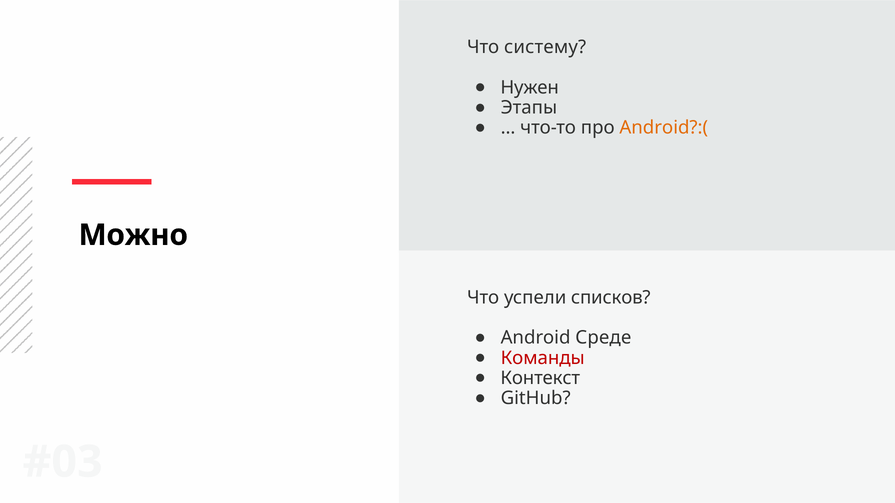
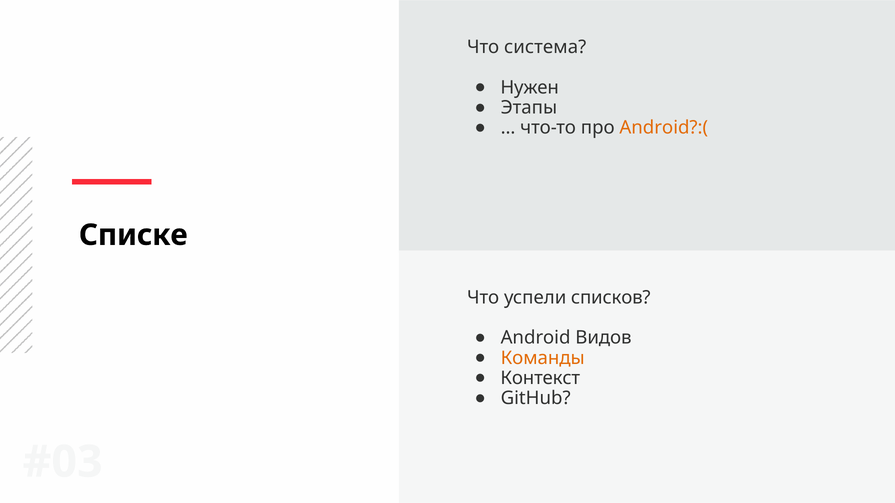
систему: систему -> система
Можно: Можно -> Списке
Среде: Среде -> Видов
Команды colour: red -> orange
